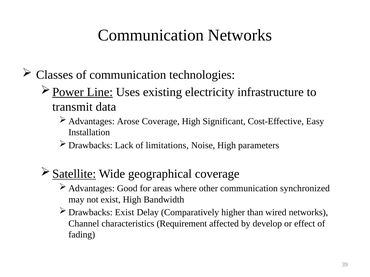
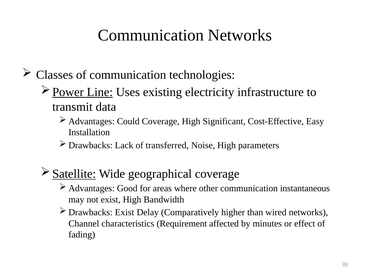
Arose: Arose -> Could
limitations: limitations -> transferred
synchronized: synchronized -> instantaneous
develop: develop -> minutes
